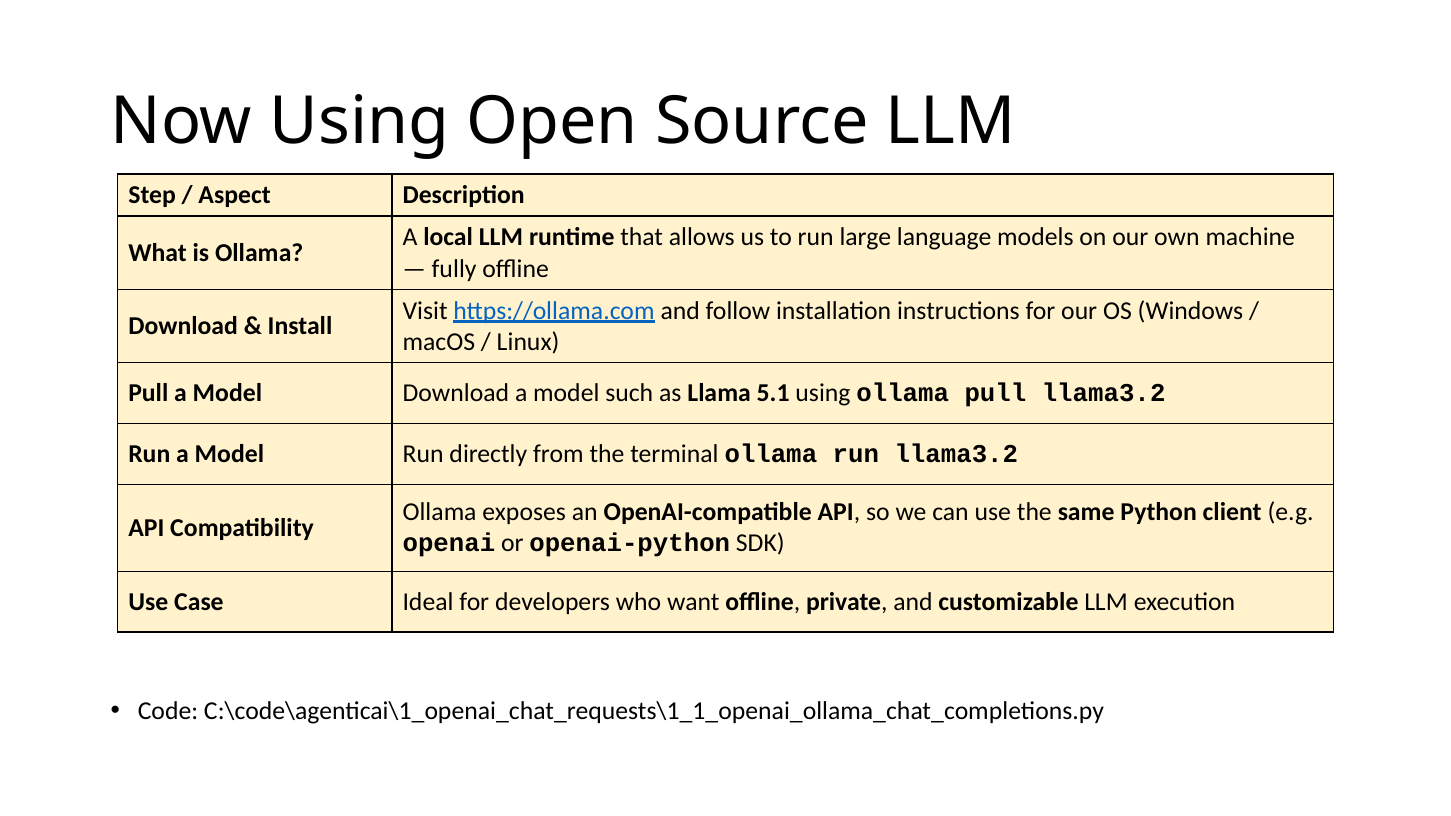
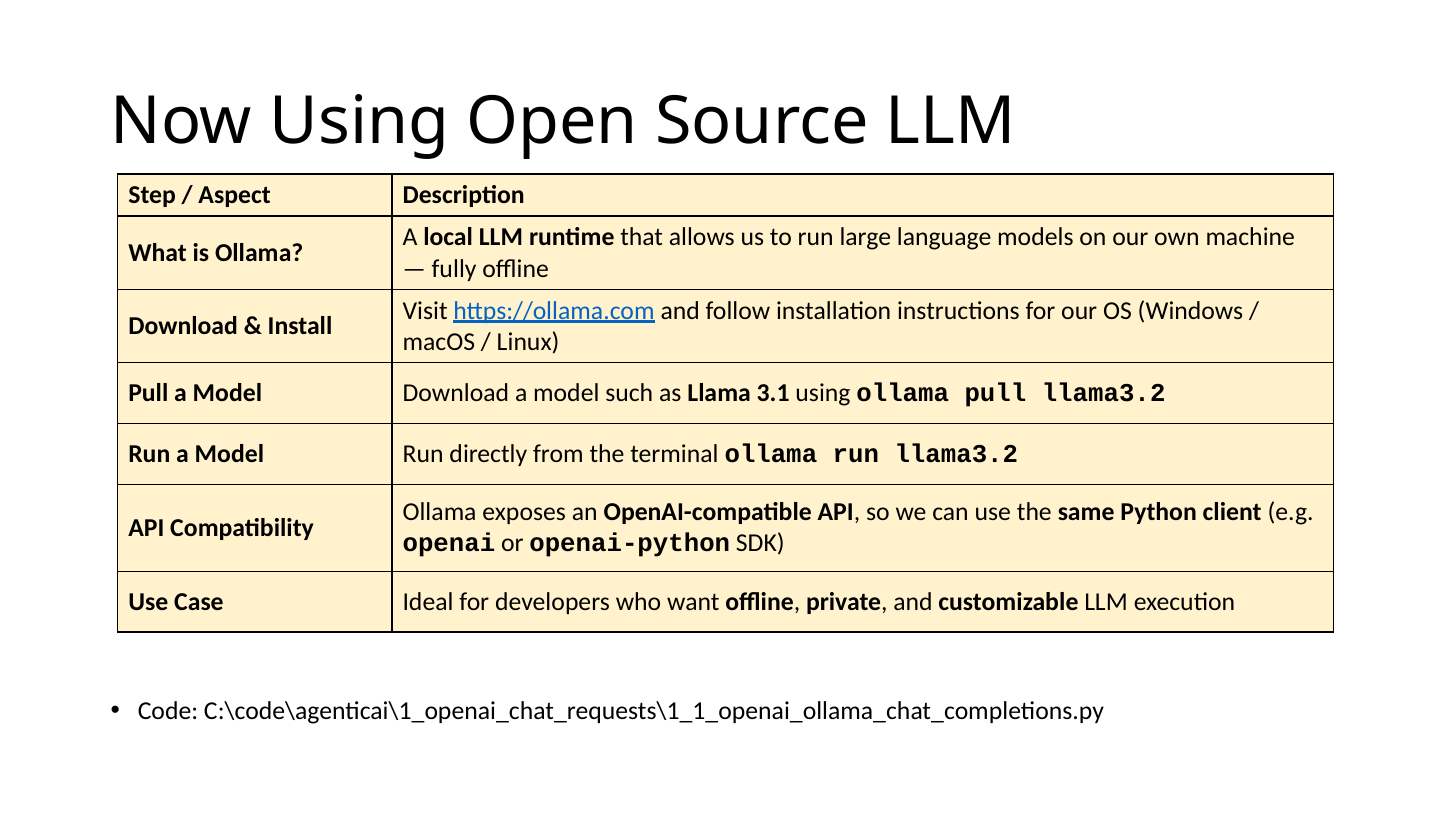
5.1: 5.1 -> 3.1
